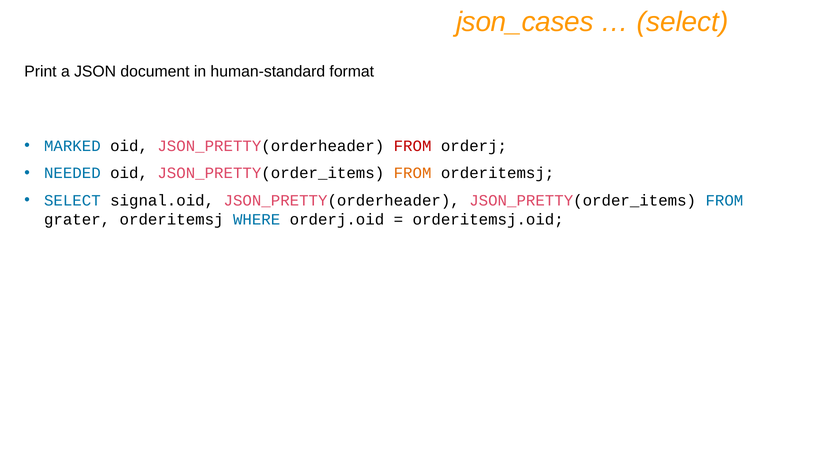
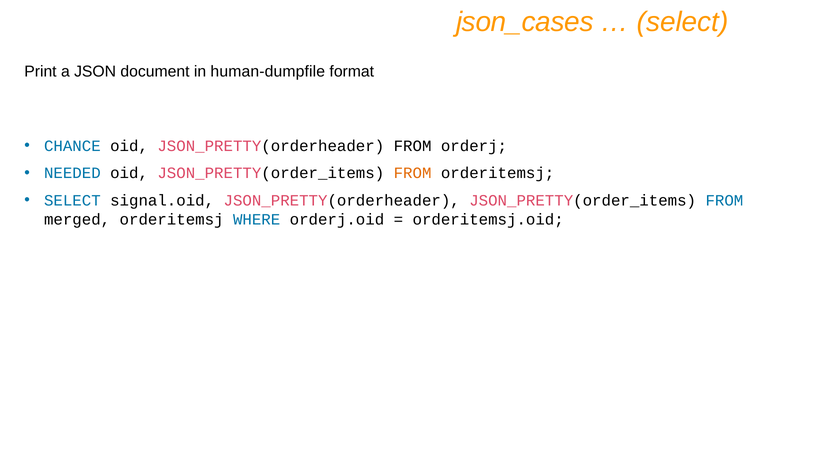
human-standard: human-standard -> human-dumpfile
MARKED: MARKED -> CHANCE
FROM at (413, 146) colour: red -> black
grater: grater -> merged
